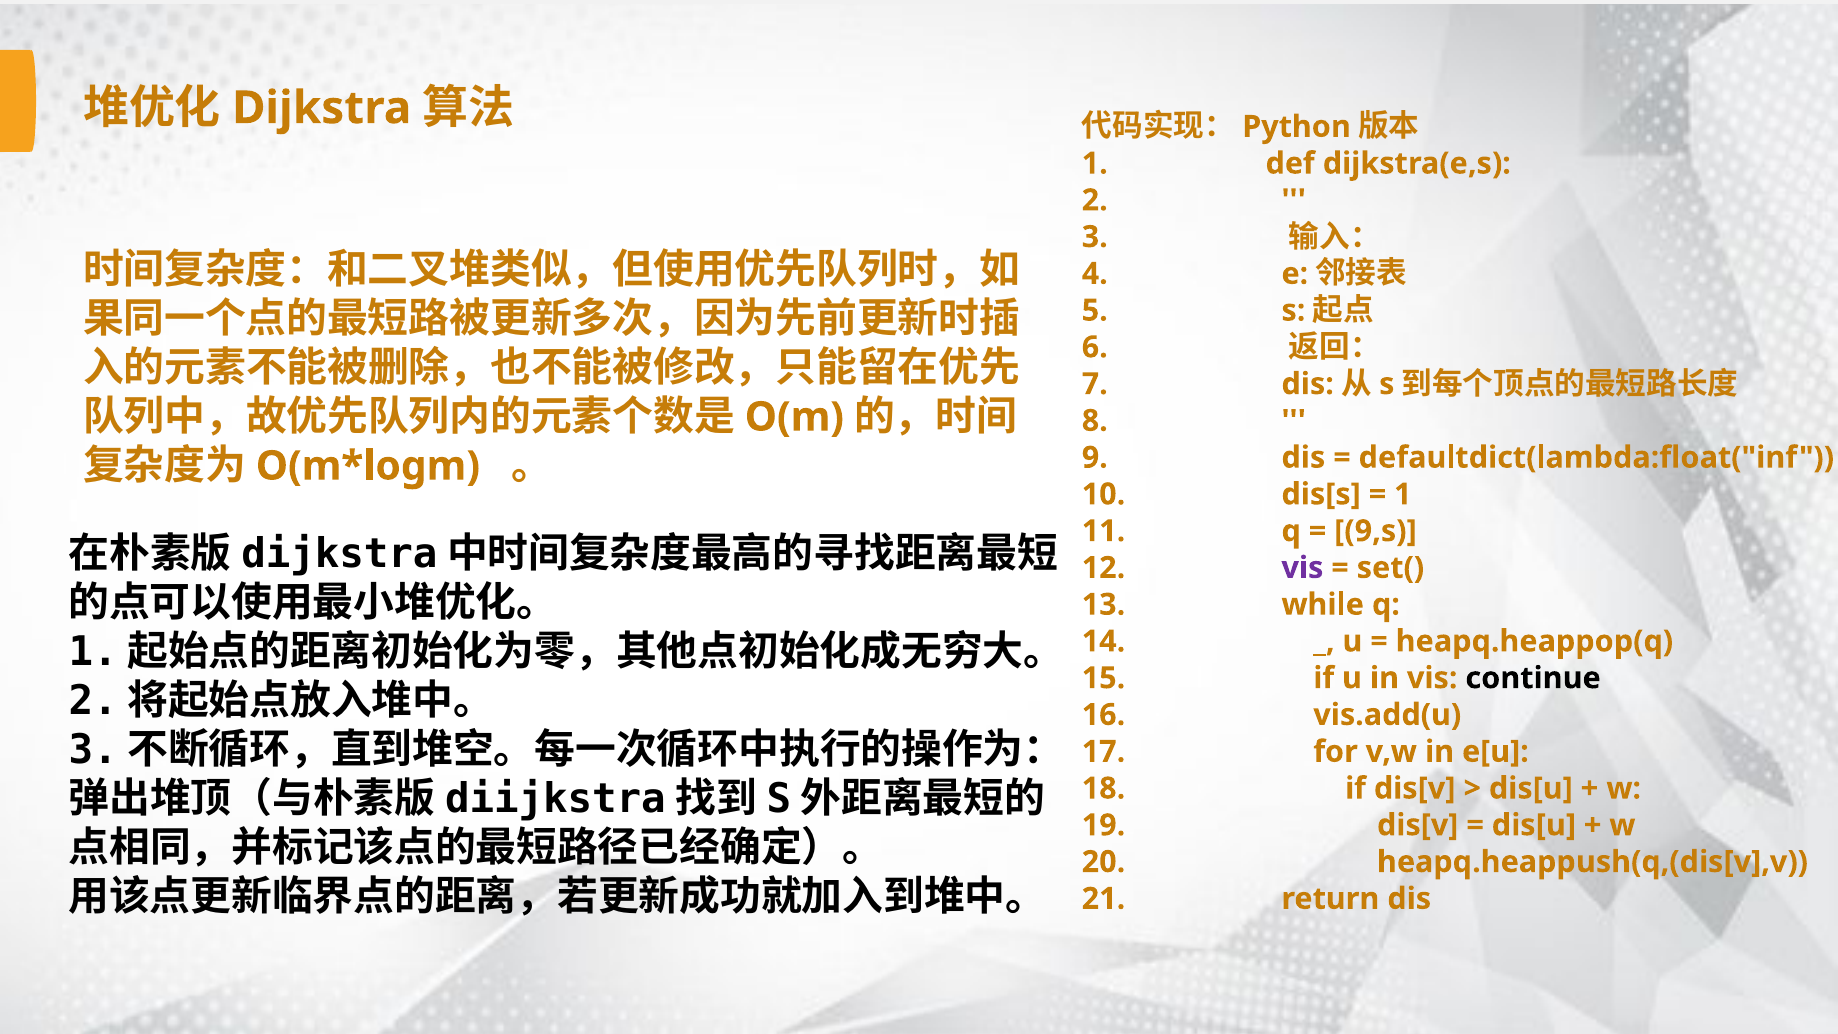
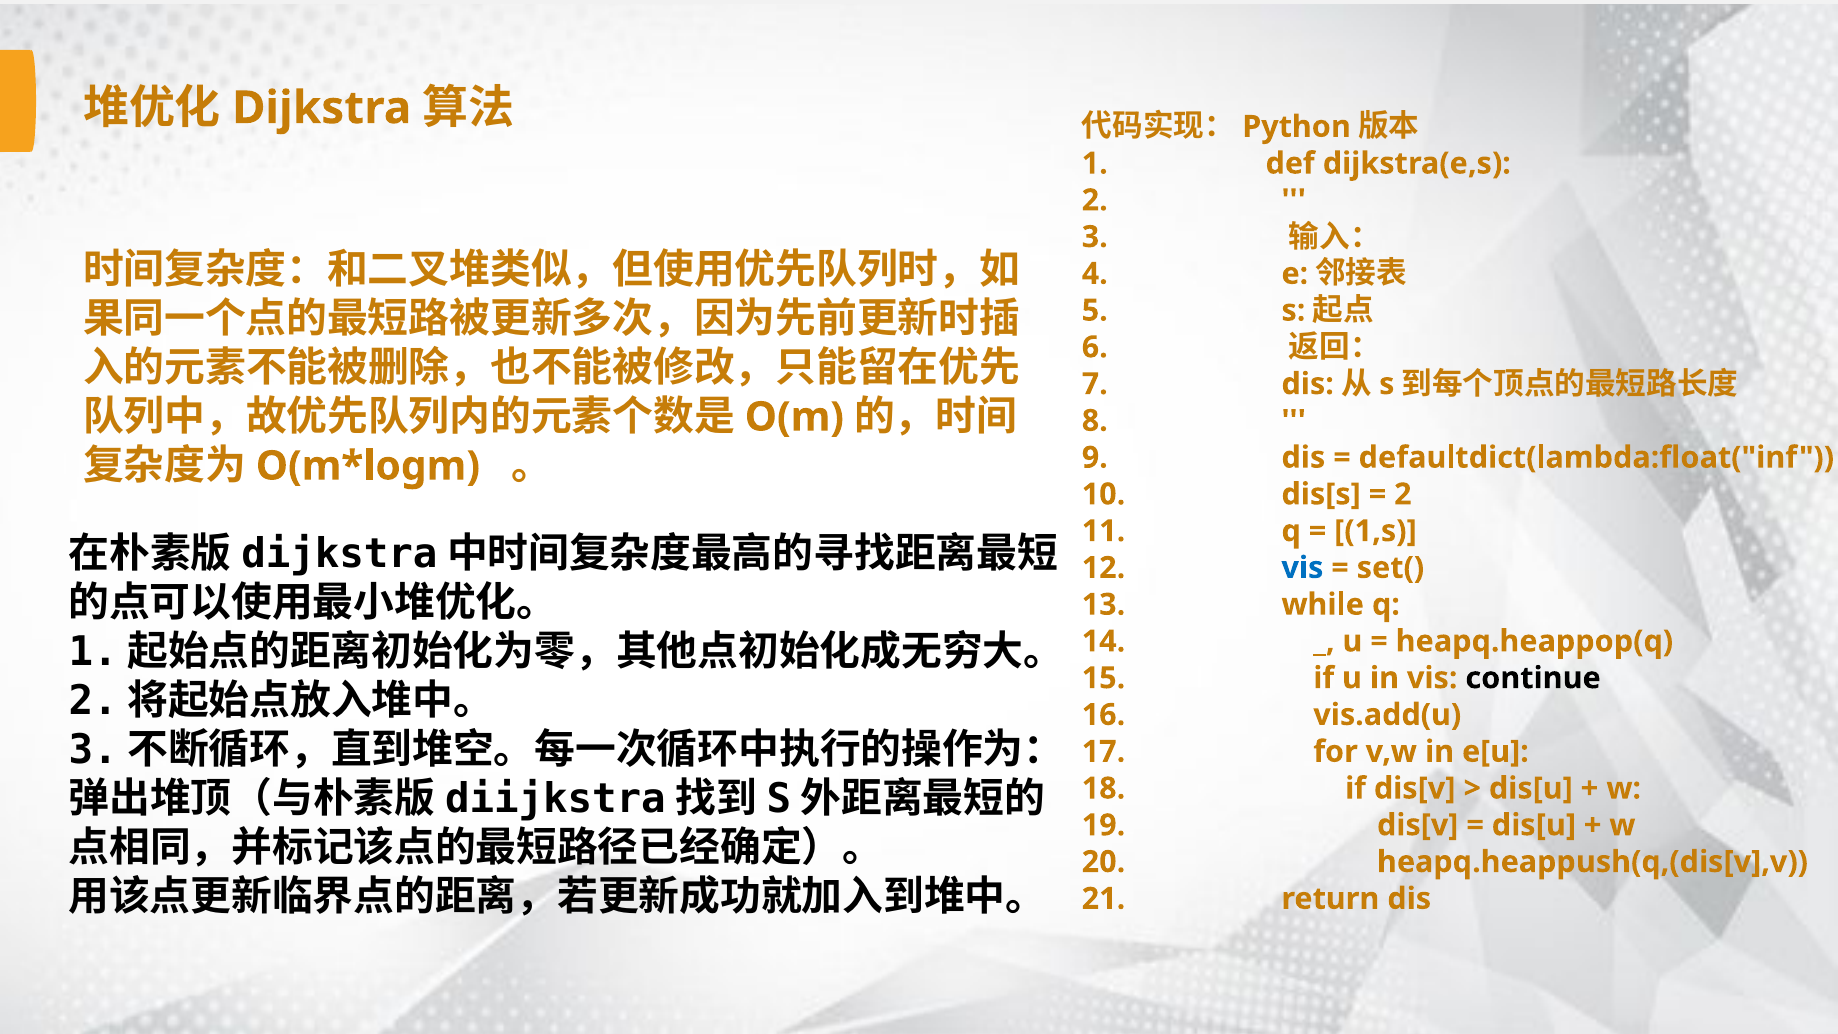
1 at (1403, 494): 1 -> 2
9,s: 9,s -> 1,s
vis at (1302, 568) colour: purple -> blue
